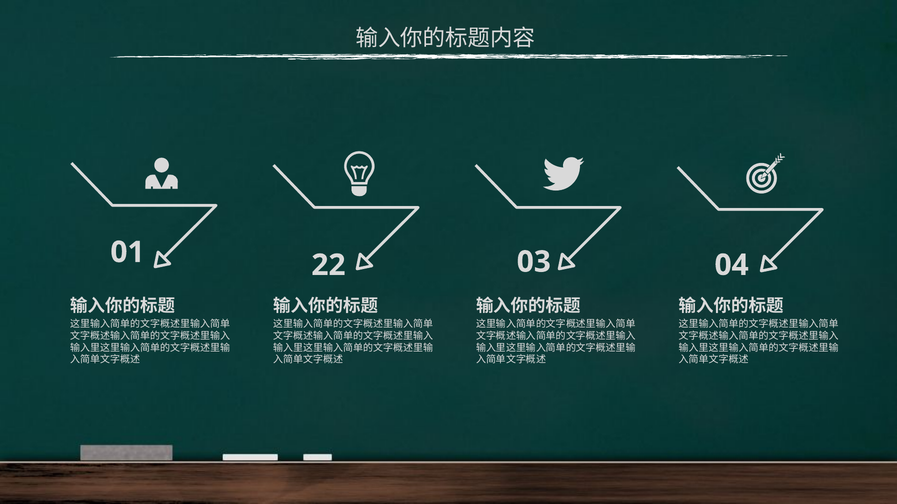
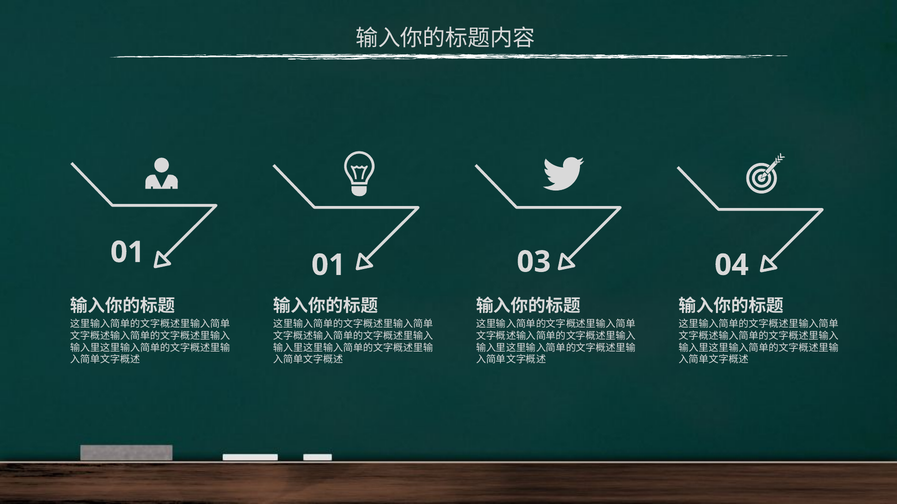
01 22: 22 -> 01
